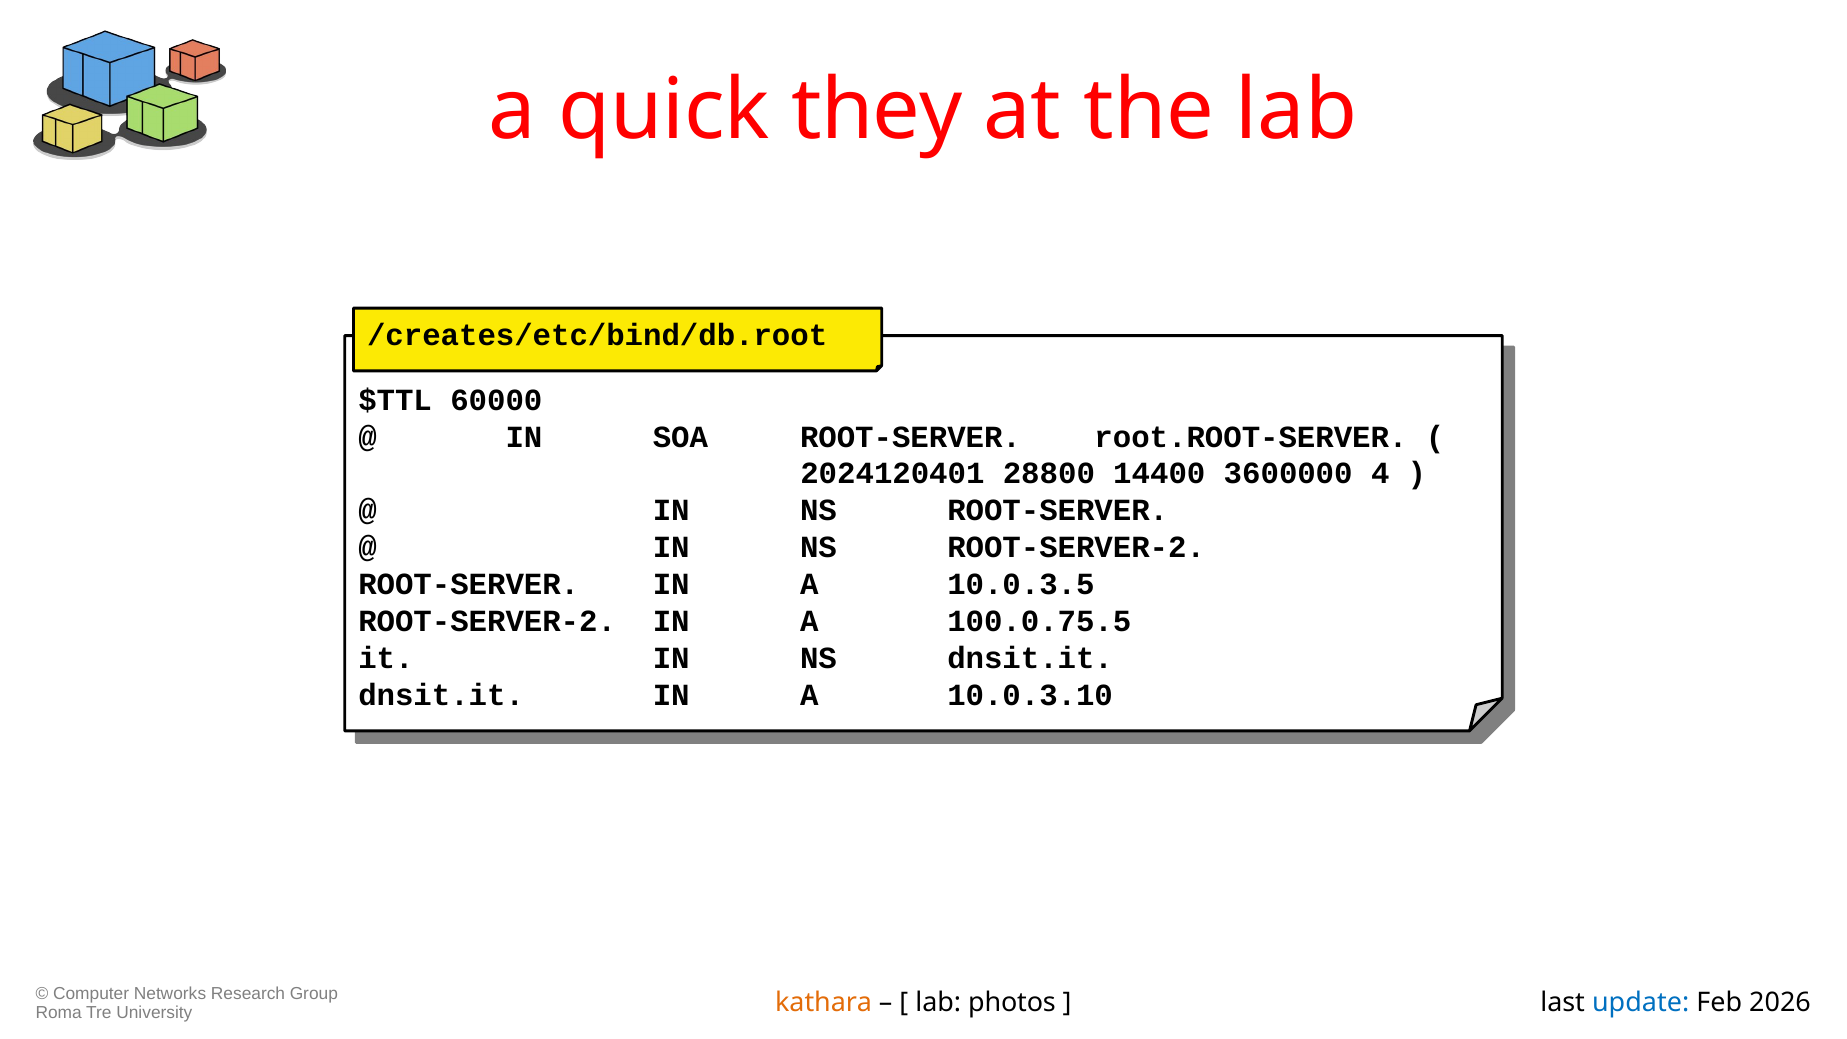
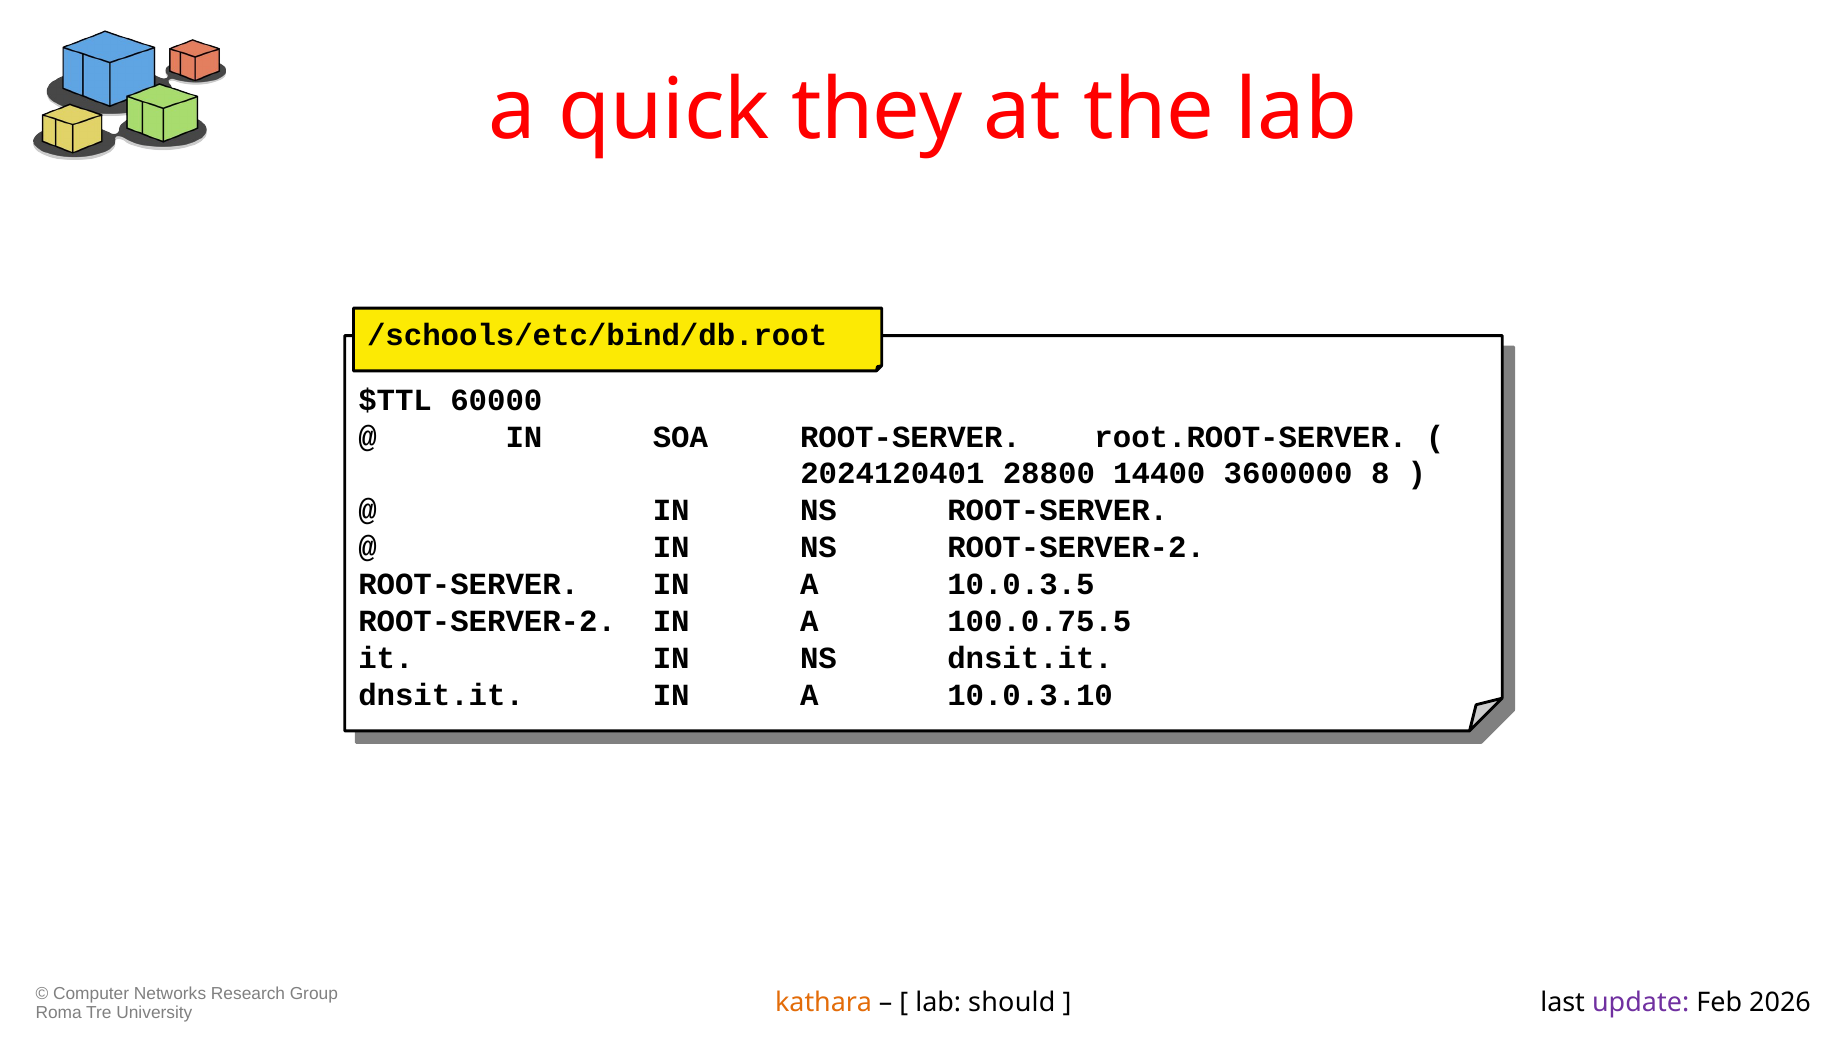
/creates/etc/bind/db.root: /creates/etc/bind/db.root -> /schools/etc/bind/db.root
4: 4 -> 8
photos: photos -> should
update colour: blue -> purple
